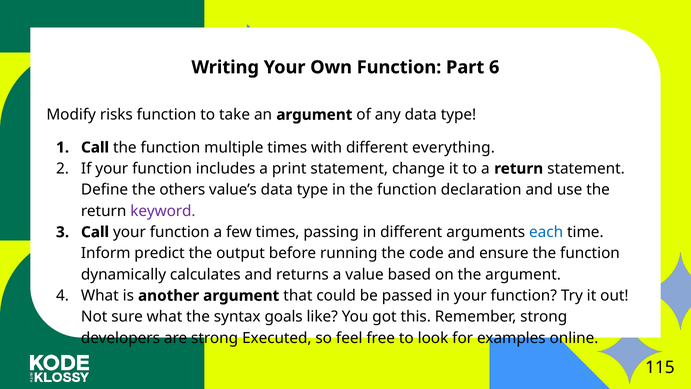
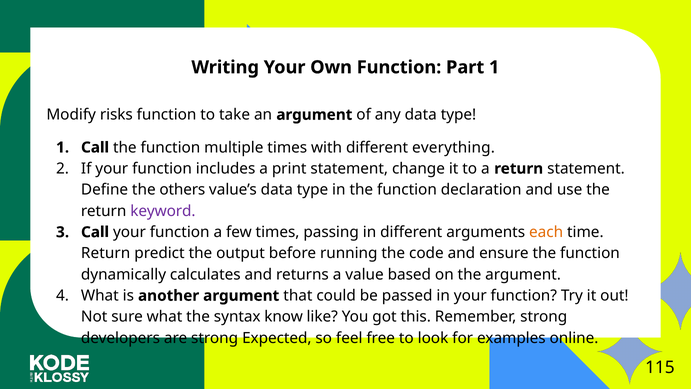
Part 6: 6 -> 1
each colour: blue -> orange
Inform at (106, 253): Inform -> Return
goals: goals -> know
Executed: Executed -> Expected
